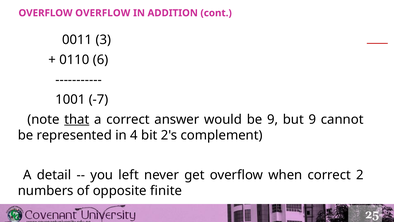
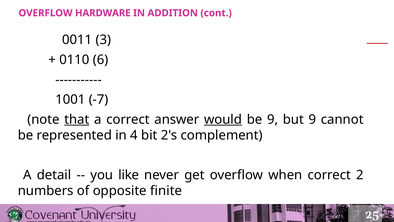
OVERFLOW OVERFLOW: OVERFLOW -> HARDWARE
would underline: none -> present
left: left -> like
